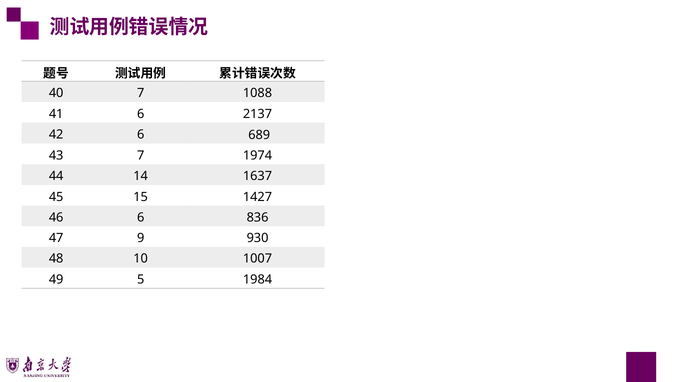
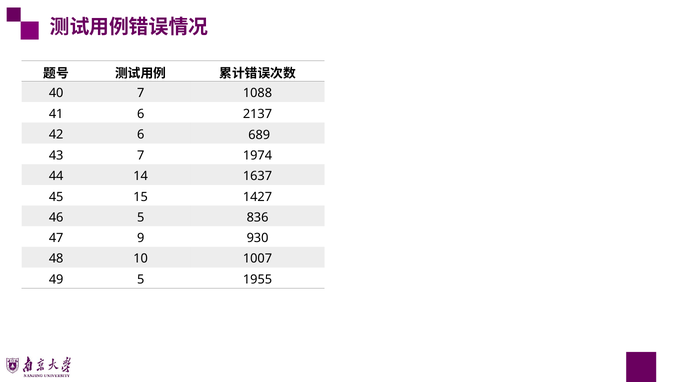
46 6: 6 -> 5
1984: 1984 -> 1955
